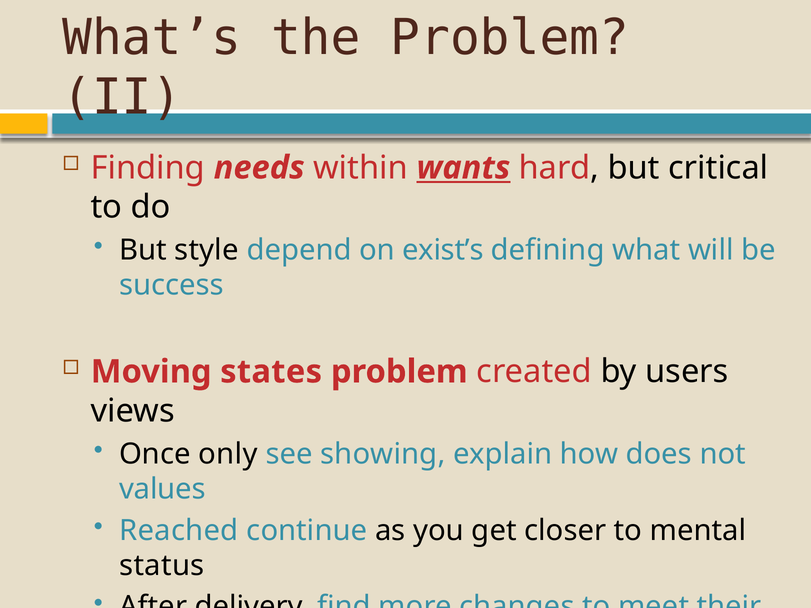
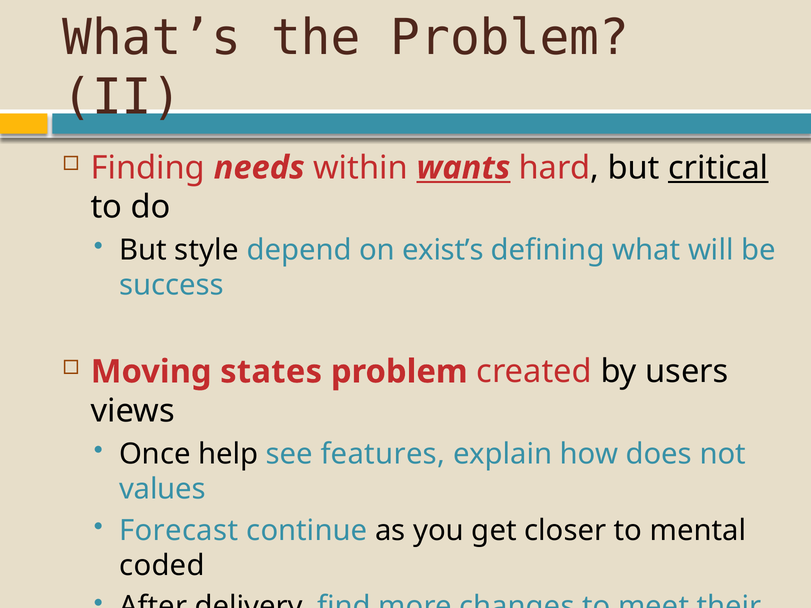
critical underline: none -> present
only: only -> help
showing: showing -> features
Reached: Reached -> Forecast
status: status -> coded
